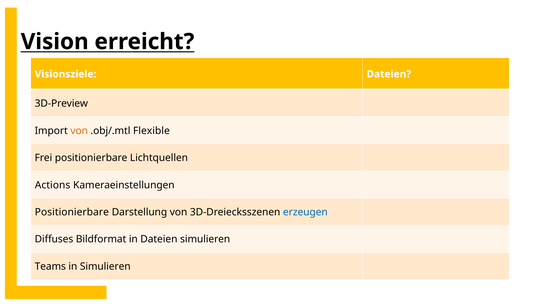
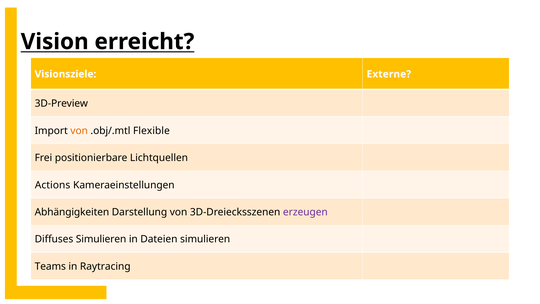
Visionsziele Dateien: Dateien -> Externe
Positionierbare at (72, 212): Positionierbare -> Abhängigkeiten
erzeugen colour: blue -> purple
Diffuses Bildformat: Bildformat -> Simulieren
in Simulieren: Simulieren -> Raytracing
